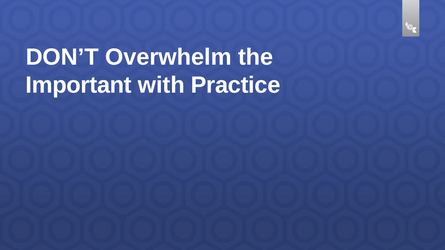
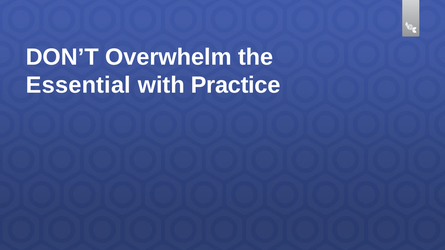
Important: Important -> Essential
